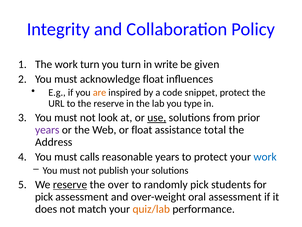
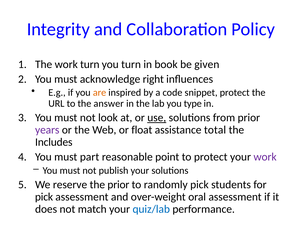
write: write -> book
acknowledge float: float -> right
the reserve: reserve -> answer
Address: Address -> Includes
calls: calls -> part
reasonable years: years -> point
work at (265, 157) colour: blue -> purple
reserve at (70, 184) underline: present -> none
the over: over -> prior
quiz/lab colour: orange -> blue
